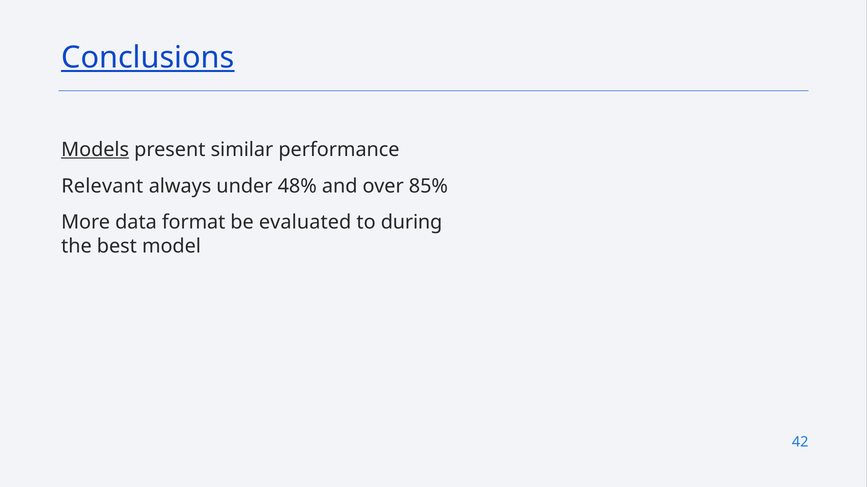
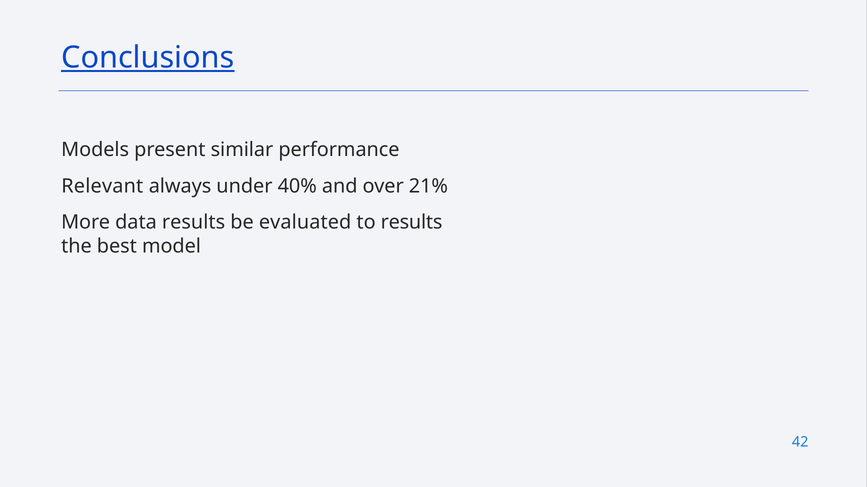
Models underline: present -> none
48%: 48% -> 40%
85%: 85% -> 21%
data format: format -> results
to during: during -> results
